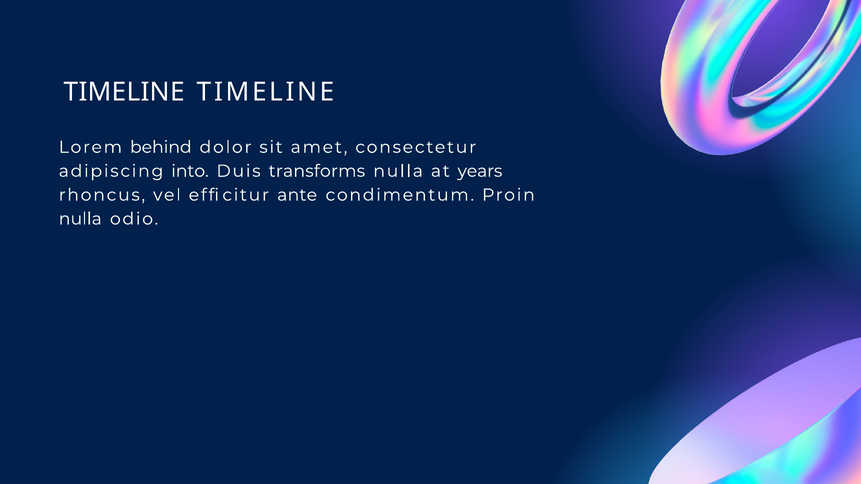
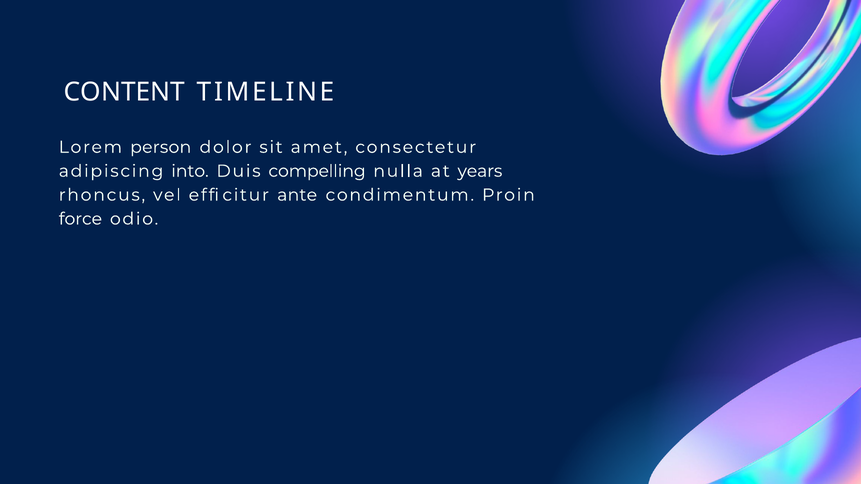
TIMELINE at (124, 92): TIMELINE -> CONTENT
behind: behind -> person
transforms: transforms -> compelling
nulla at (80, 219): nulla -> force
